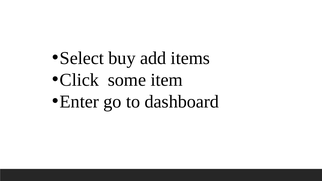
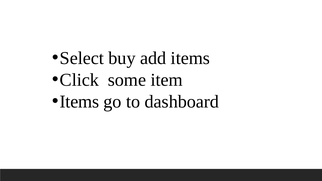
Enter at (79, 102): Enter -> Items
